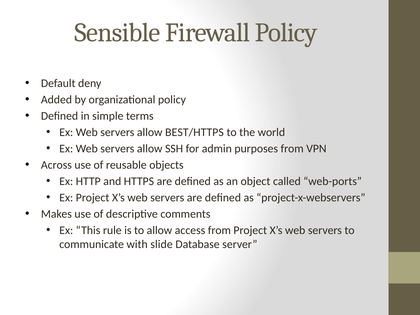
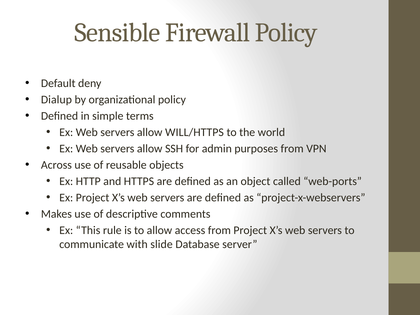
Added: Added -> Dialup
BEST/HTTPS: BEST/HTTPS -> WILL/HTTPS
